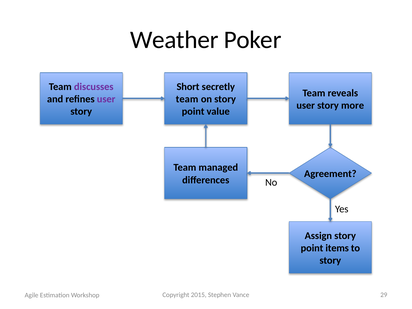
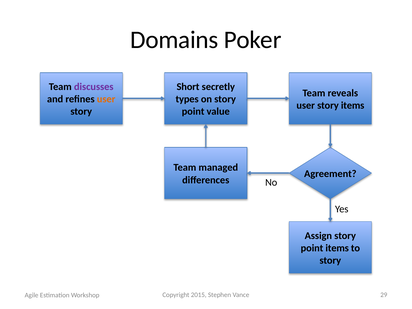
Weather: Weather -> Domains
user at (106, 99) colour: purple -> orange
team at (187, 99): team -> types
story more: more -> items
